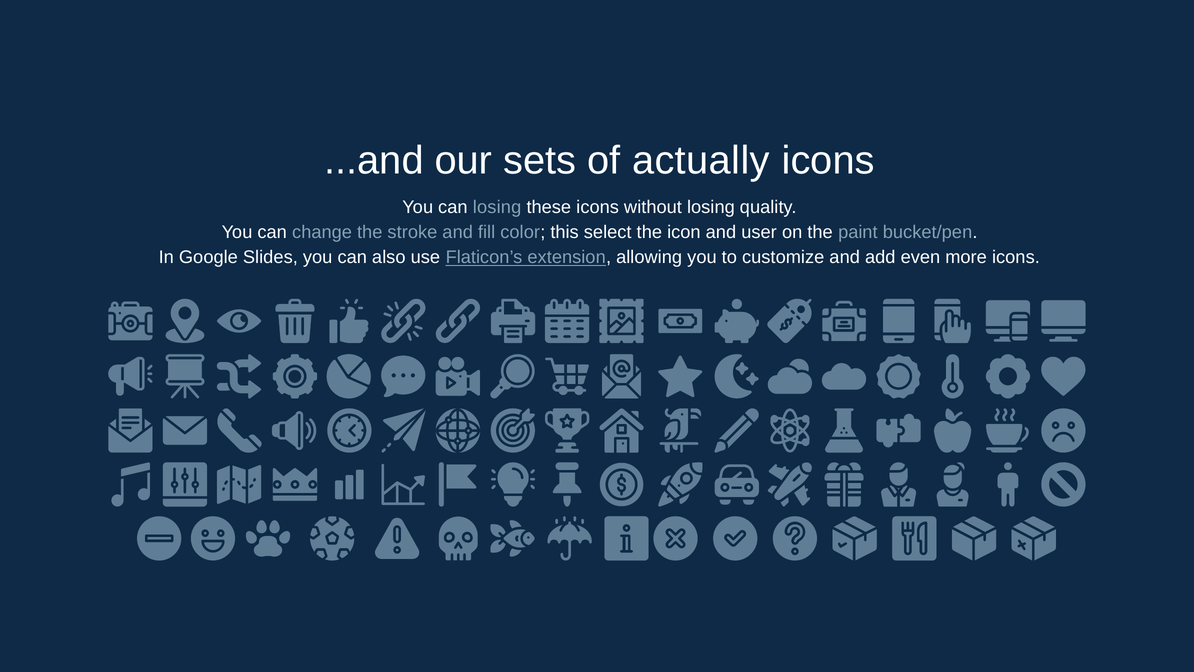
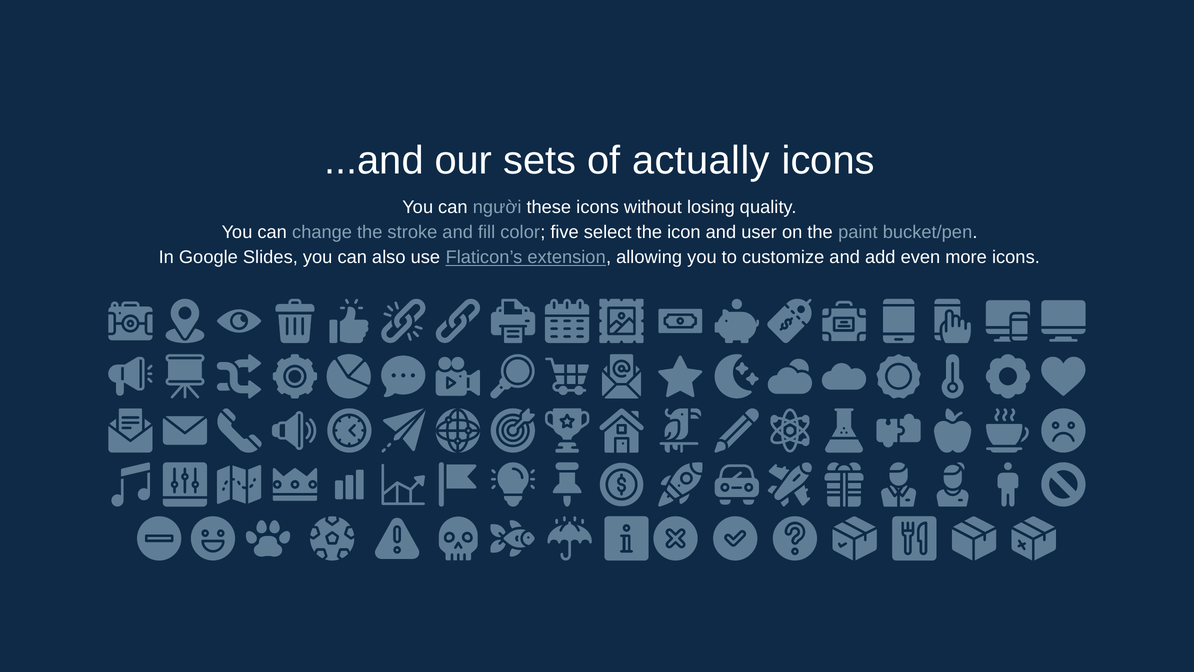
can losing: losing -> người
this: this -> five
